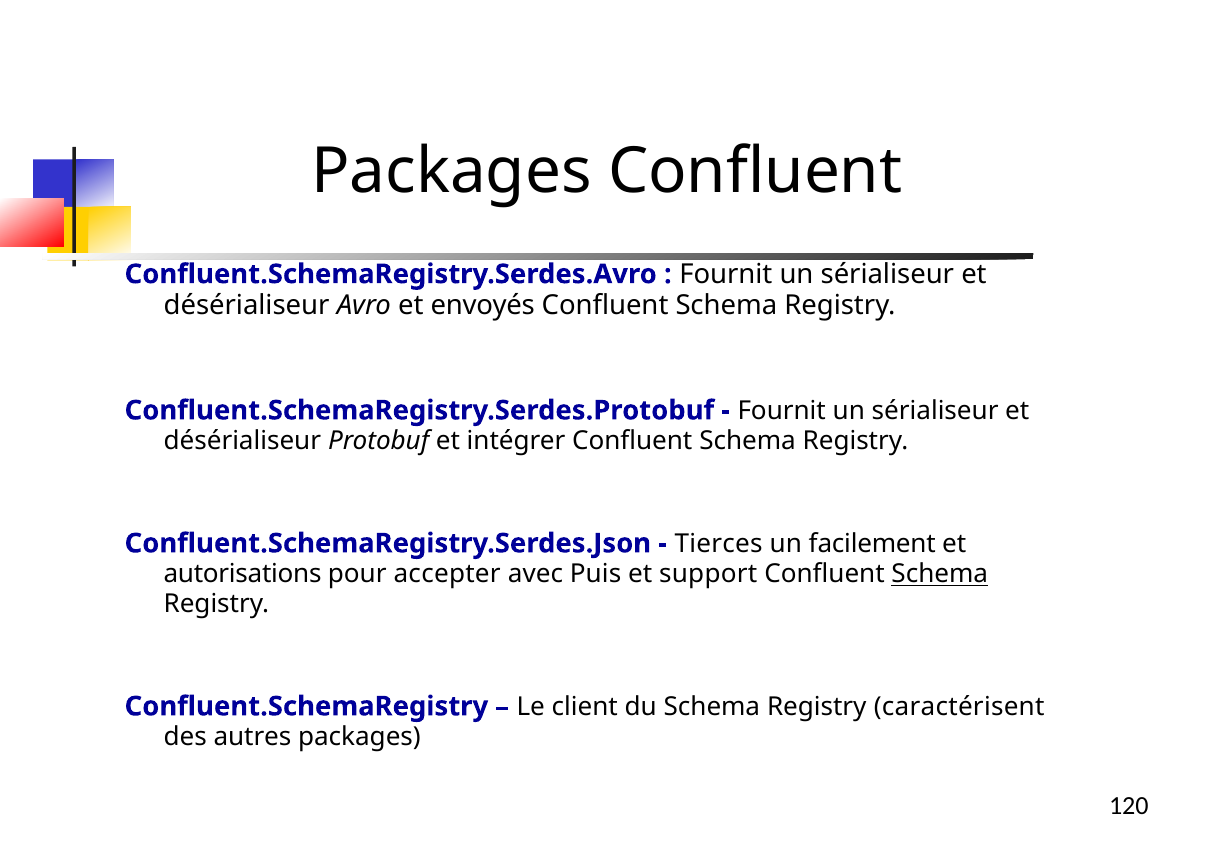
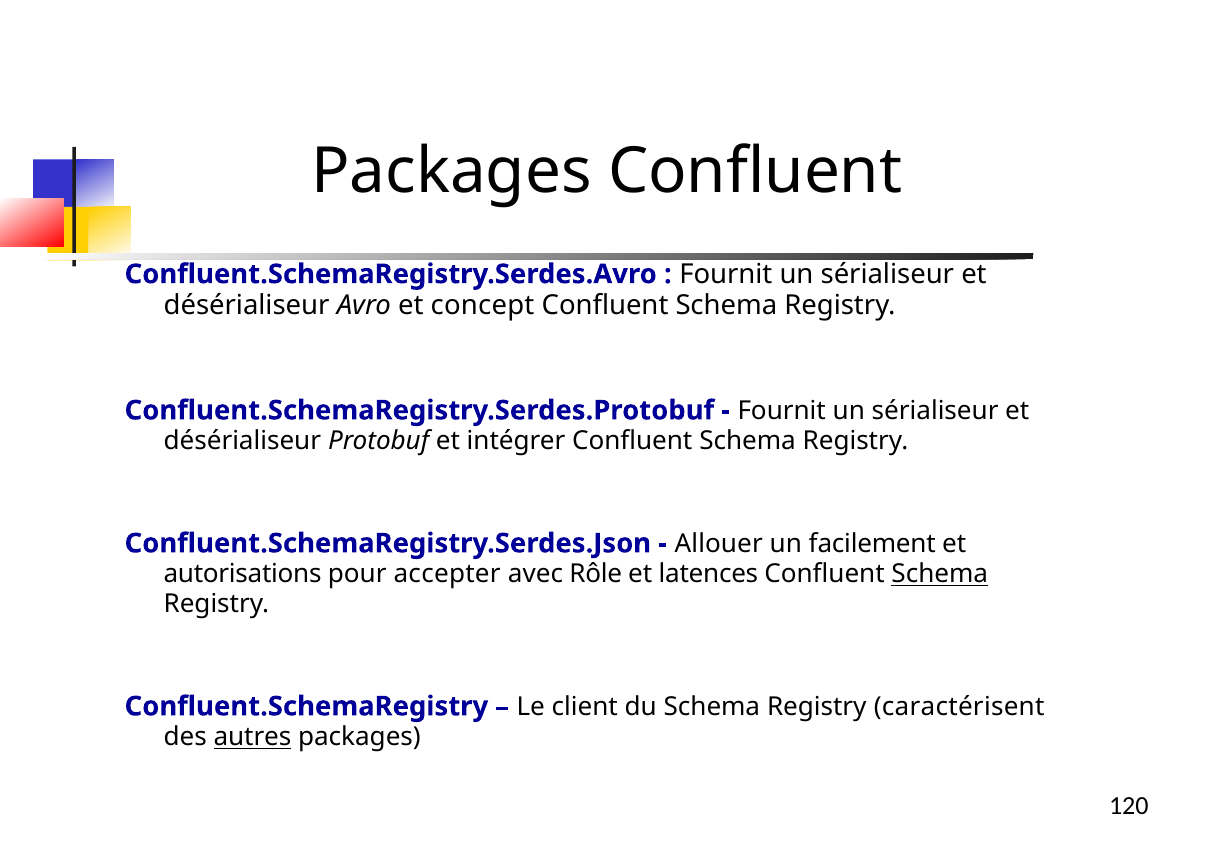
envoyés: envoyés -> concept
Tierces: Tierces -> Allouer
Puis: Puis -> Rôle
support: support -> latences
autres underline: none -> present
